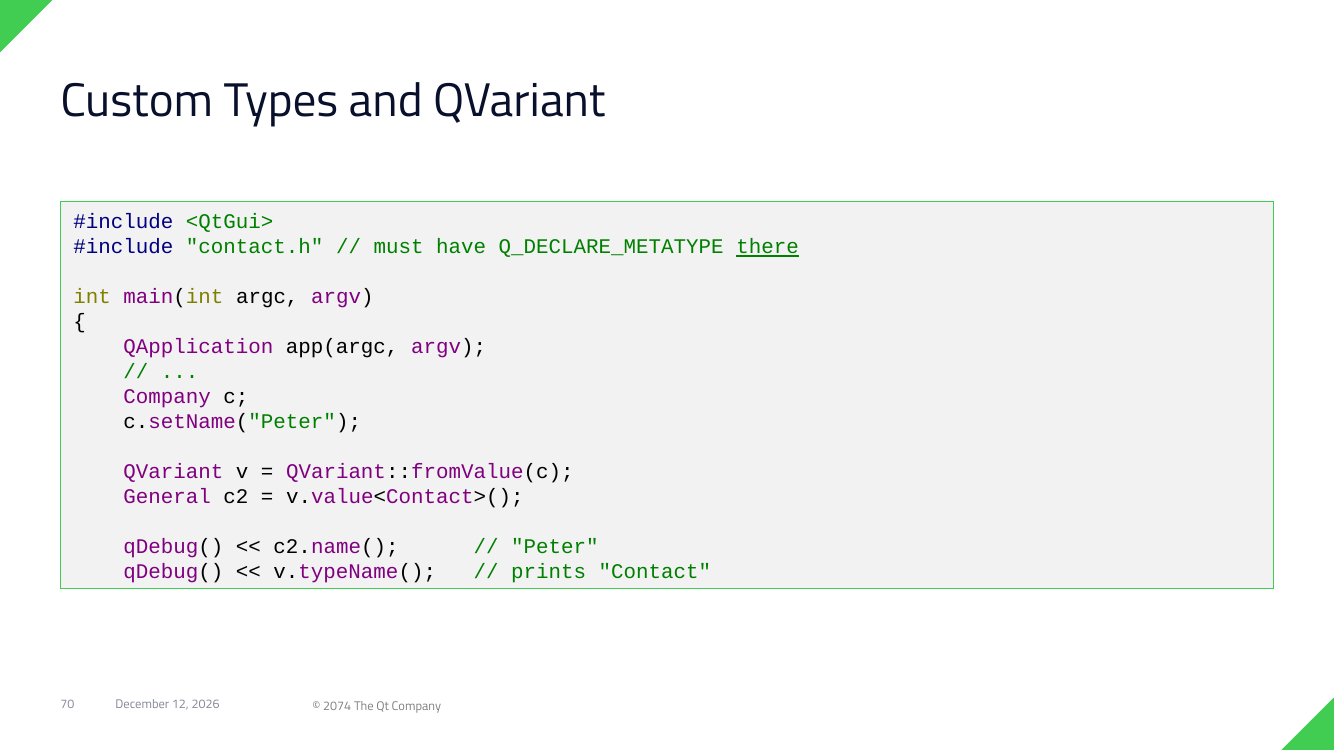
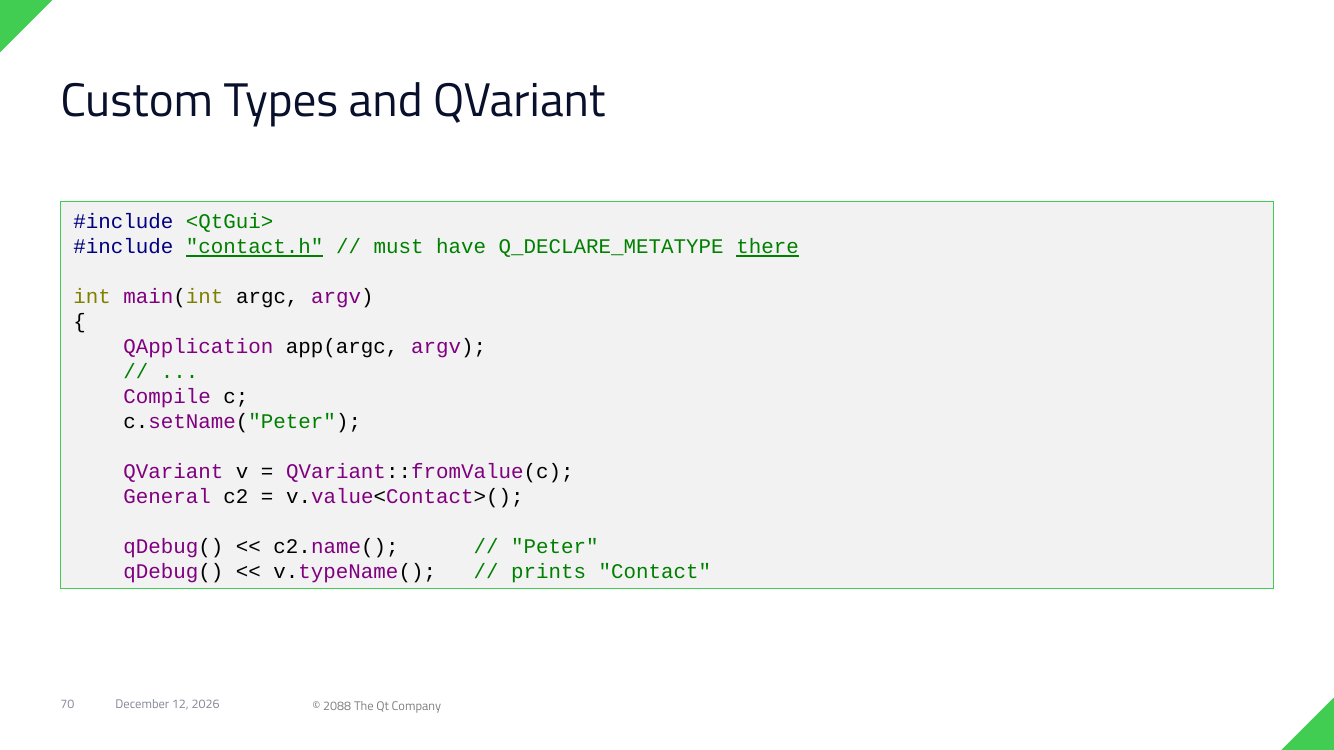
contact.h underline: none -> present
Company at (167, 397): Company -> Compile
2074: 2074 -> 2088
